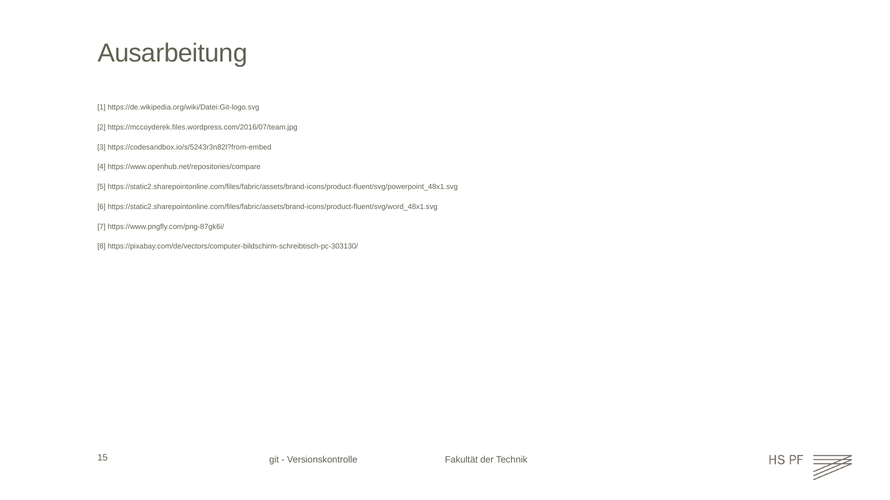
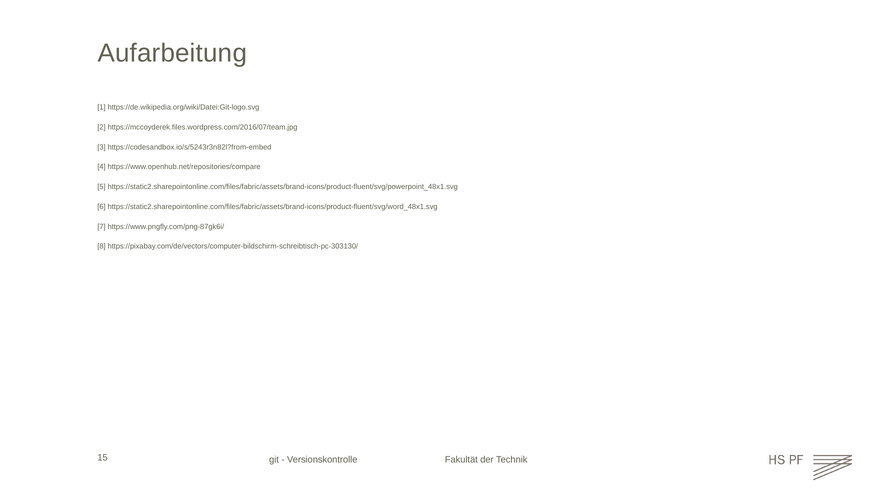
Ausarbeitung: Ausarbeitung -> Aufarbeitung
